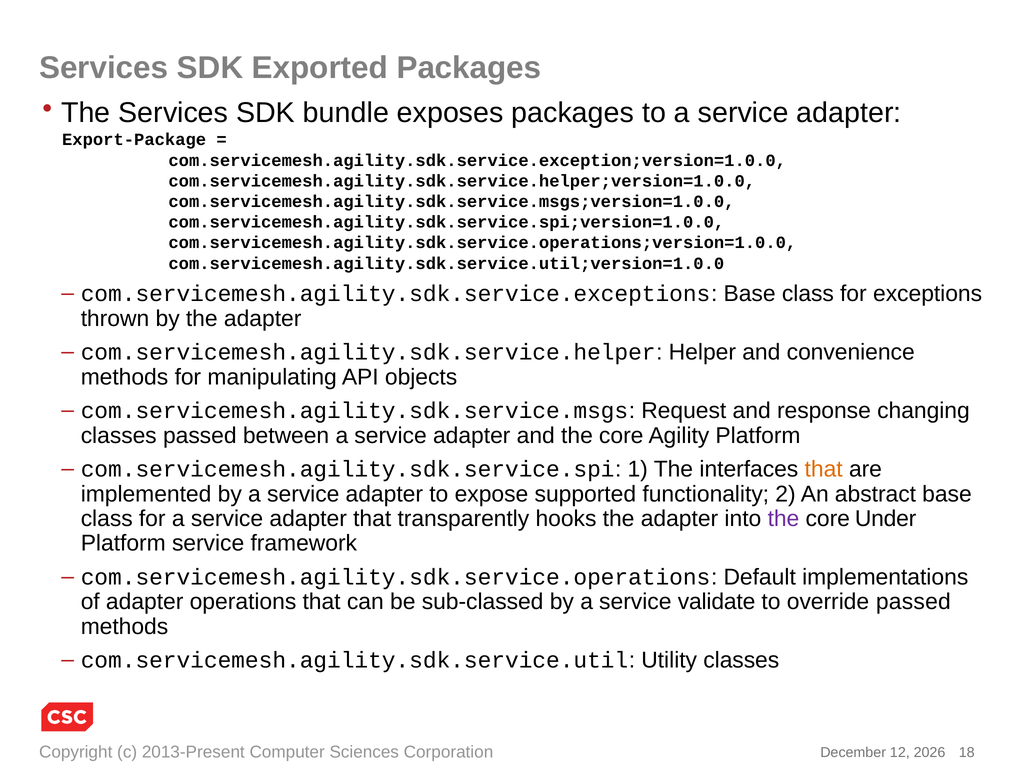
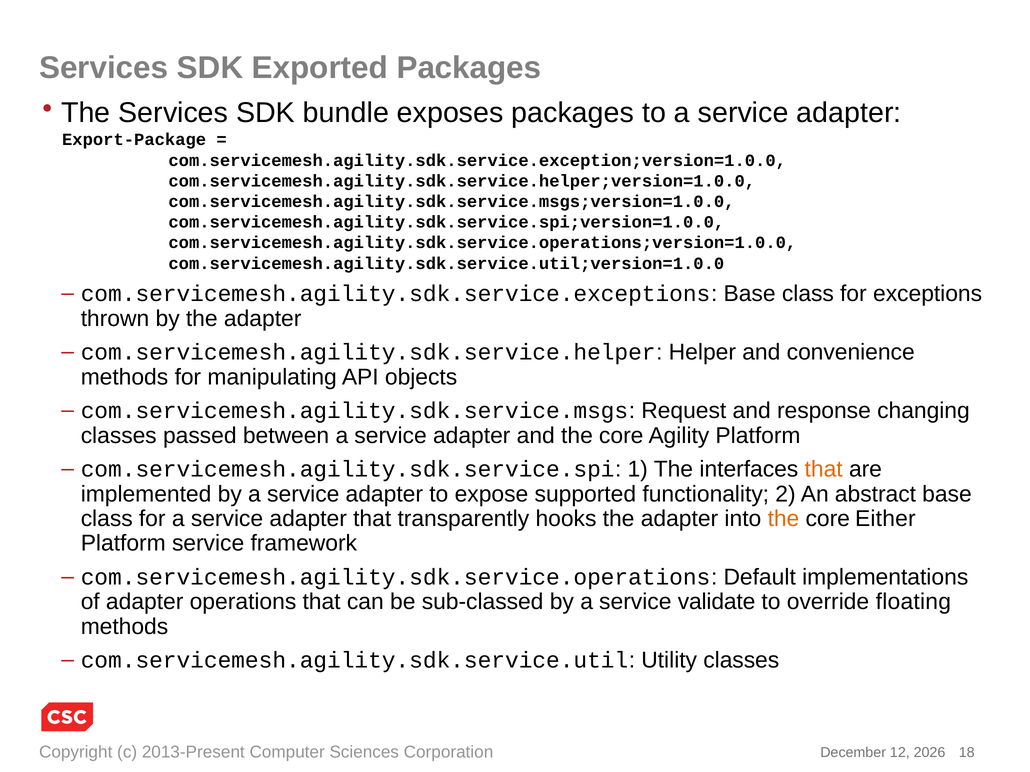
the at (783, 519) colour: purple -> orange
Under: Under -> Either
override passed: passed -> floating
